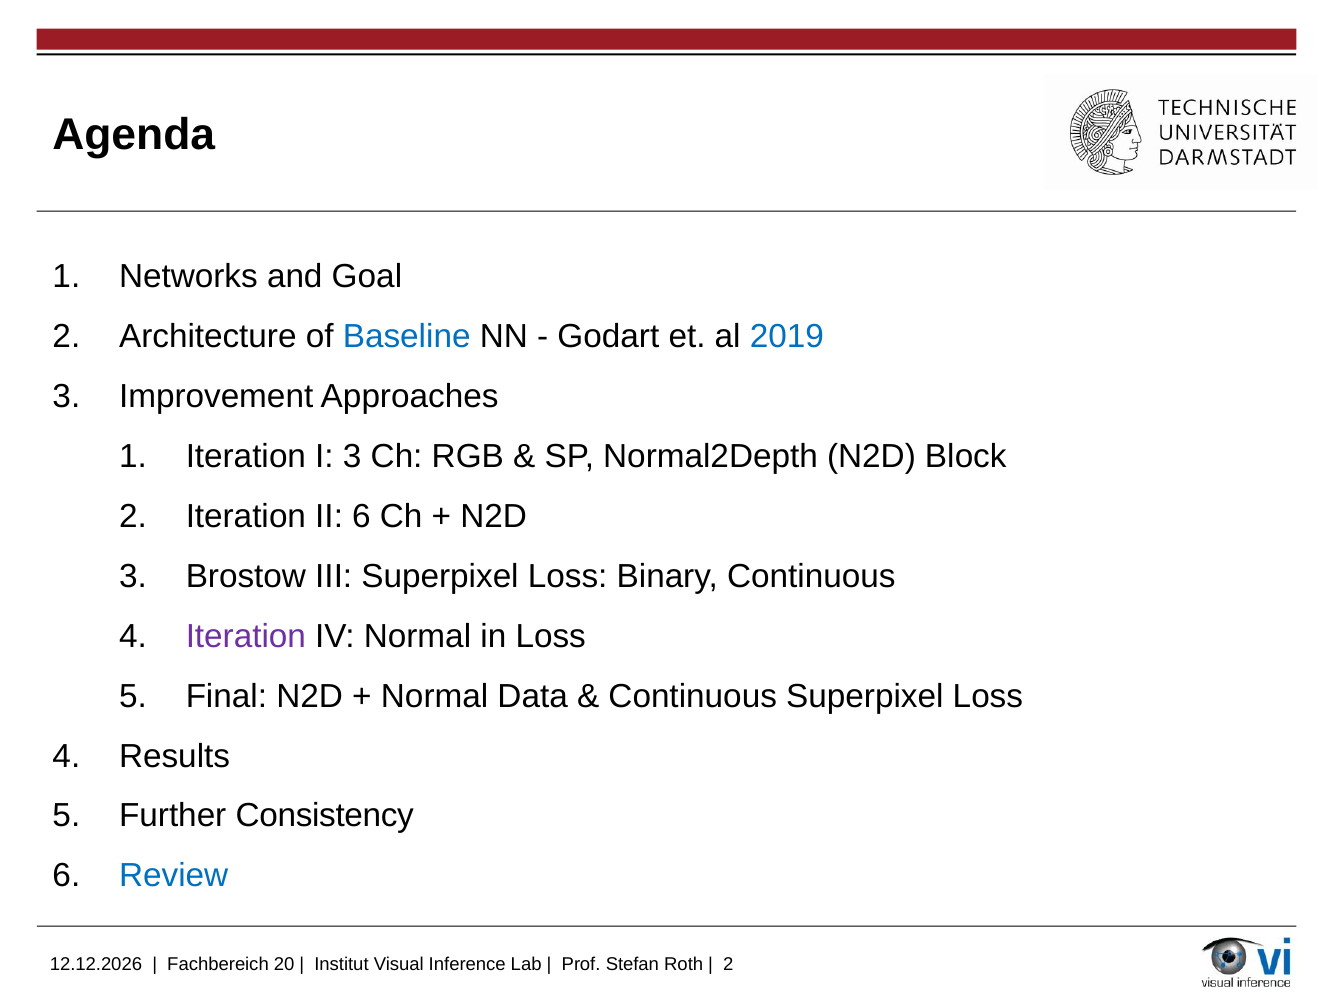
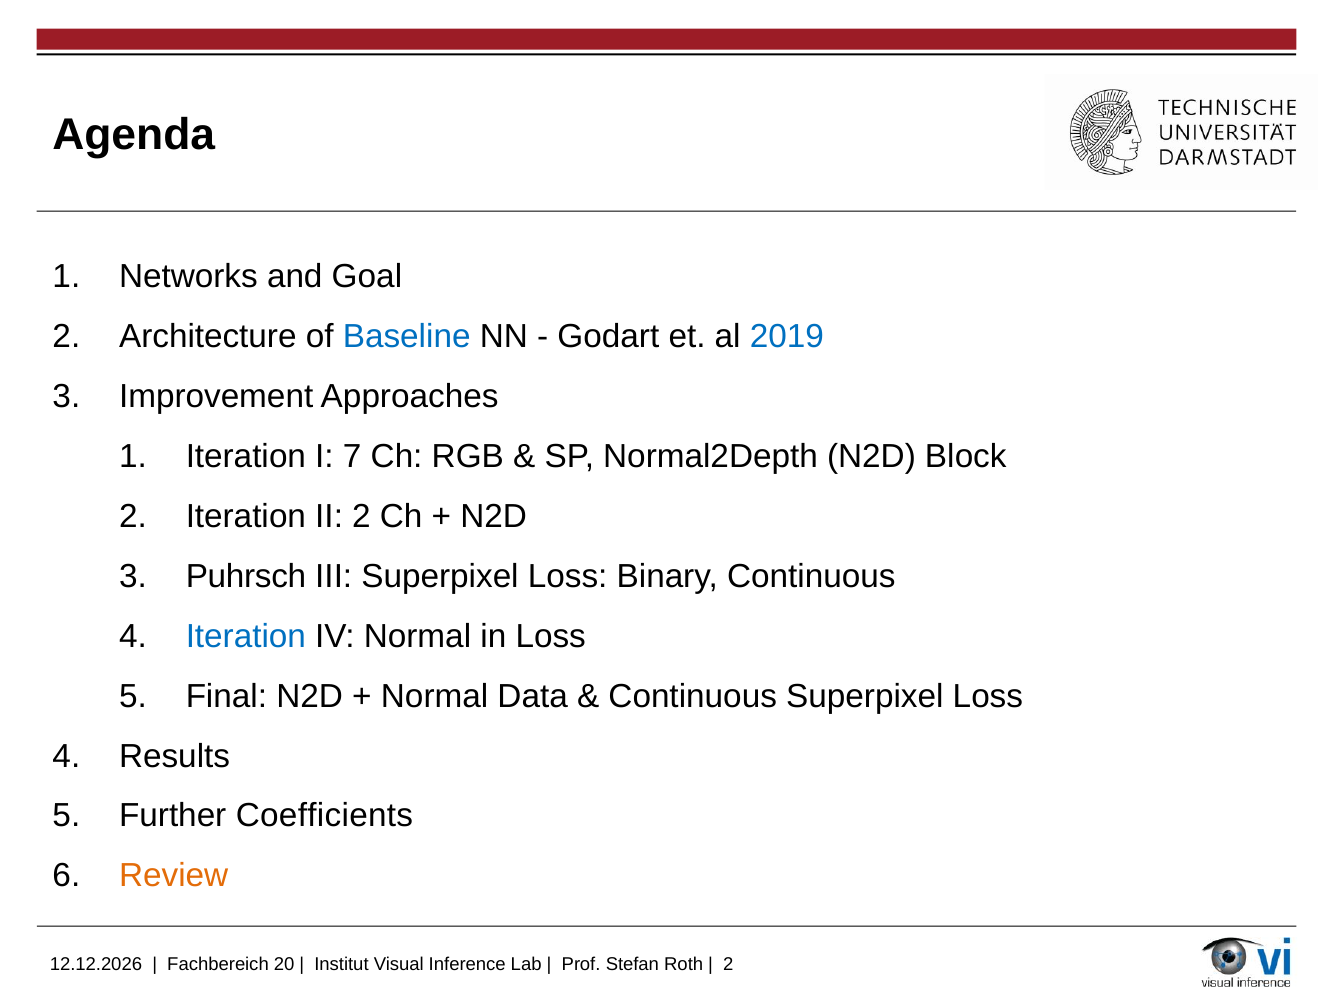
I 3: 3 -> 7
II 6: 6 -> 2
Brostow: Brostow -> Puhrsch
Iteration at (246, 637) colour: purple -> blue
Consistency: Consistency -> Coefficients
Review colour: blue -> orange
